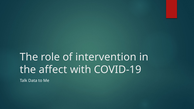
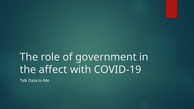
intervention: intervention -> government
